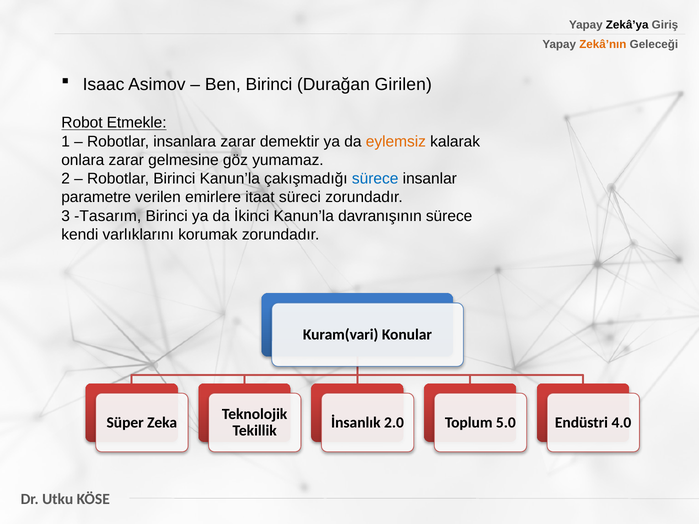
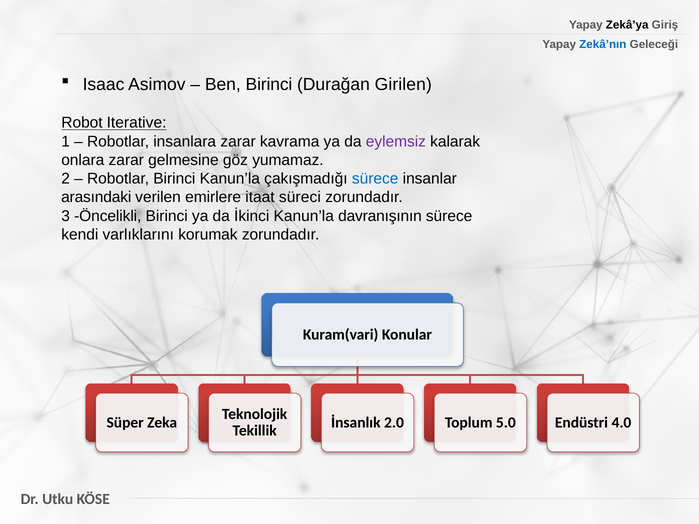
Zekâ’nın colour: orange -> blue
Etmekle: Etmekle -> Iterative
demektir: demektir -> kavrama
eylemsiz colour: orange -> purple
parametre: parametre -> arasındaki
Tasarım: Tasarım -> Öncelikli
